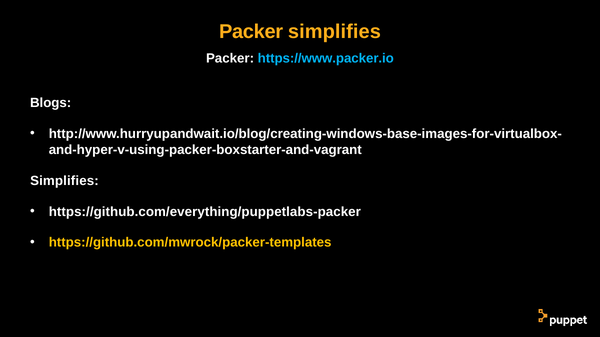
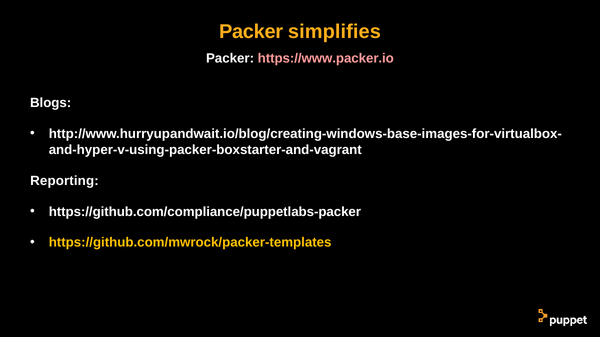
https://www.packer.io colour: light blue -> pink
Simplifies at (64, 181): Simplifies -> Reporting
https://github.com/everything/puppetlabs-packer: https://github.com/everything/puppetlabs-packer -> https://github.com/compliance/puppetlabs-packer
